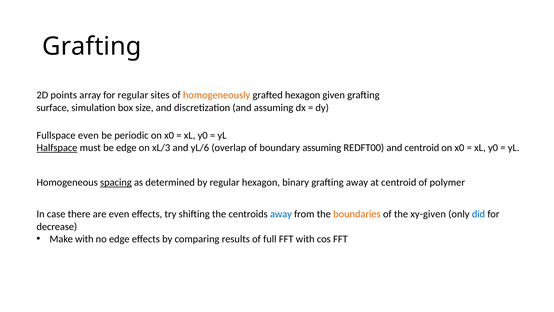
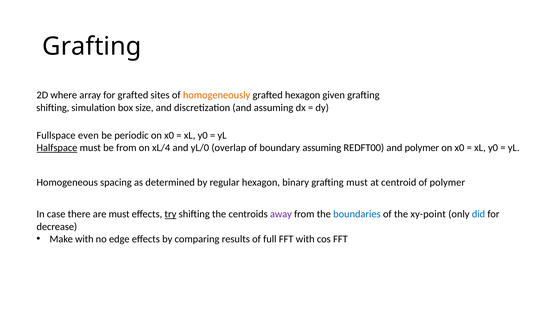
points: points -> where
for regular: regular -> grafted
surface at (53, 108): surface -> shifting
be edge: edge -> from
xL/3: xL/3 -> xL/4
yL/6: yL/6 -> yL/0
and centroid: centroid -> polymer
spacing underline: present -> none
grafting away: away -> must
are even: even -> must
try underline: none -> present
away at (281, 214) colour: blue -> purple
boundaries colour: orange -> blue
xy-given: xy-given -> xy-point
